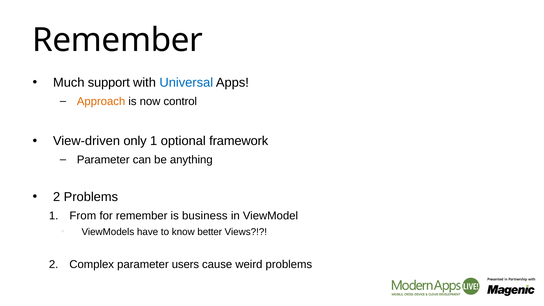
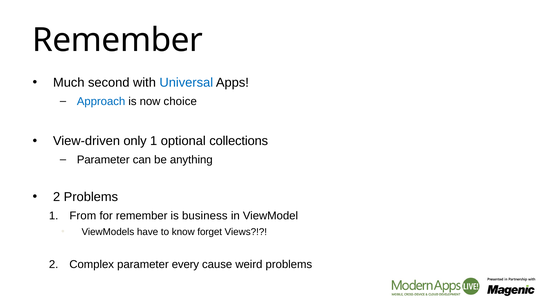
support: support -> second
Approach colour: orange -> blue
control: control -> choice
framework: framework -> collections
better: better -> forget
users: users -> every
